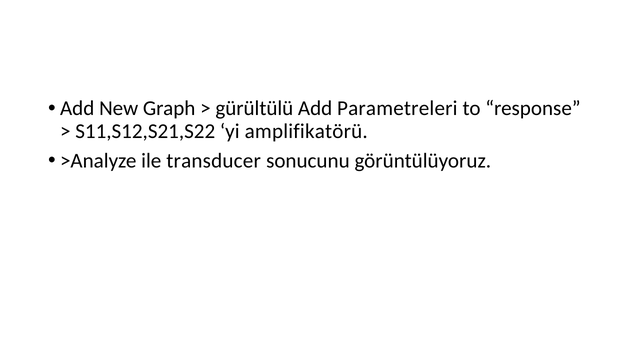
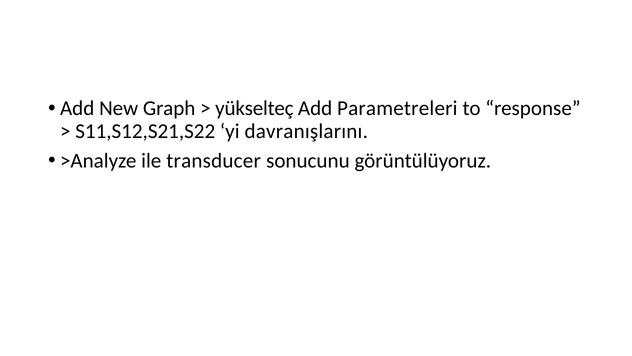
gürültülü: gürültülü -> yükselteç
amplifikatörü: amplifikatörü -> davranışlarını
